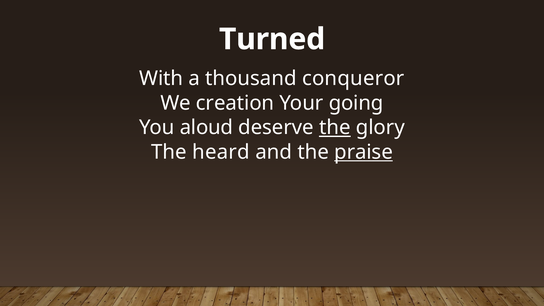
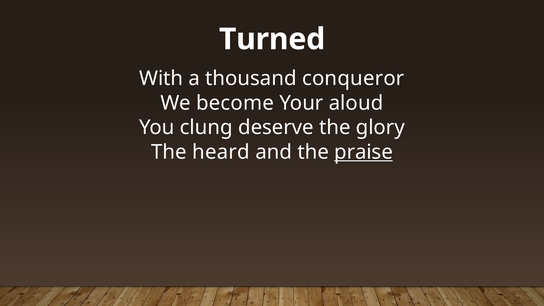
creation: creation -> become
going: going -> aloud
aloud: aloud -> clung
the at (335, 128) underline: present -> none
